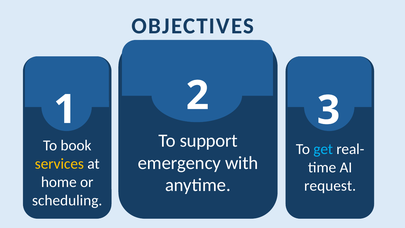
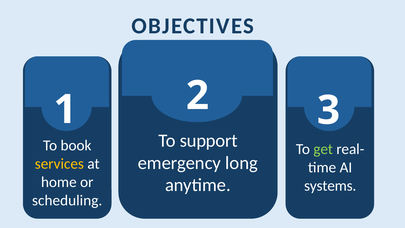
get colour: light blue -> light green
with: with -> long
request: request -> systems
